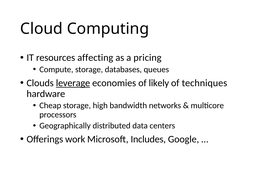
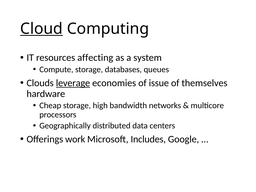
Cloud underline: none -> present
pricing: pricing -> system
likely: likely -> issue
techniques: techniques -> themselves
